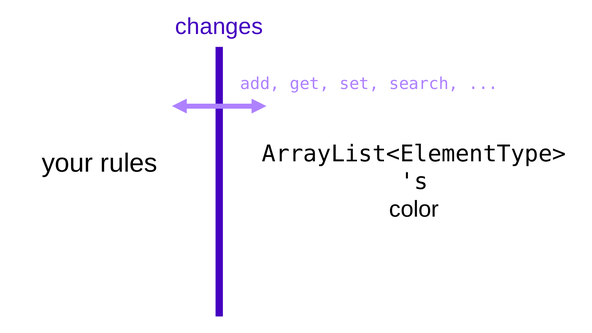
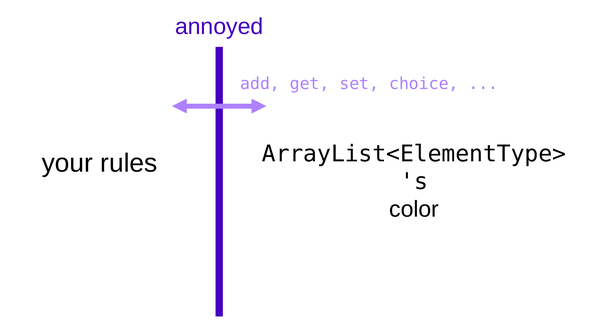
changes: changes -> annoyed
search: search -> choice
